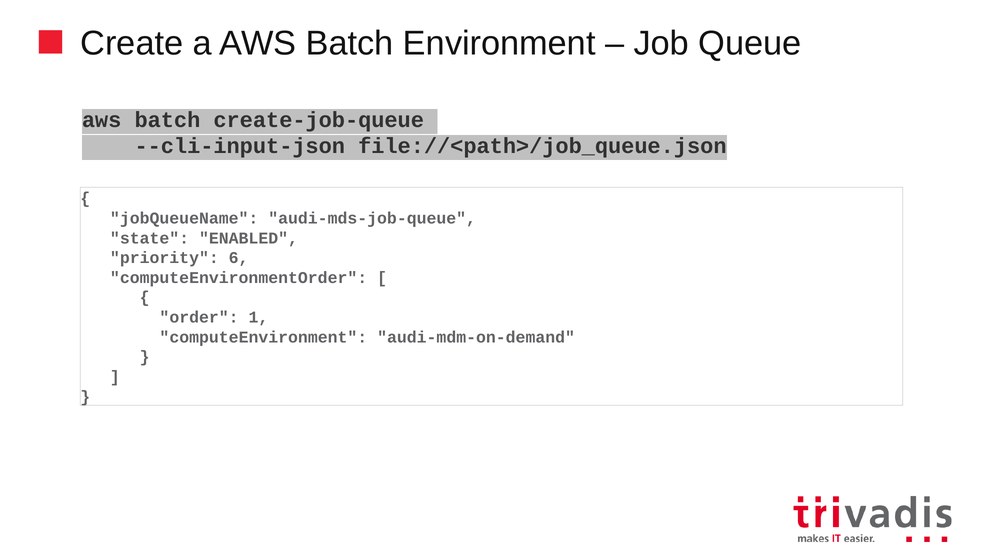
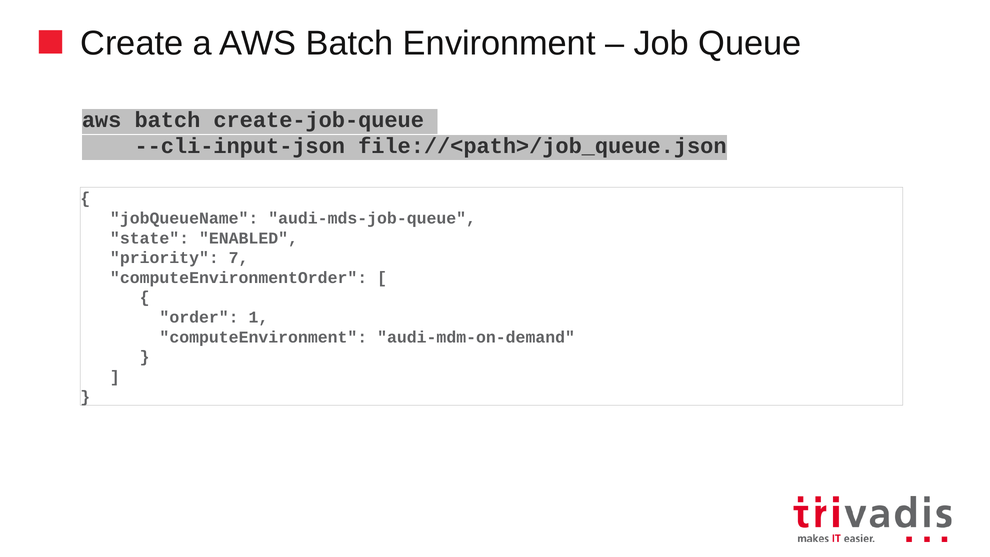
6: 6 -> 7
